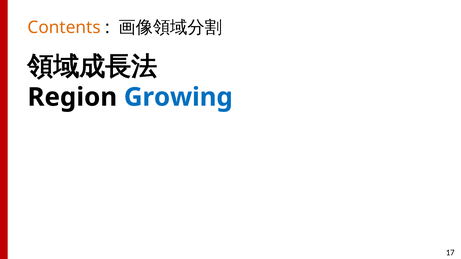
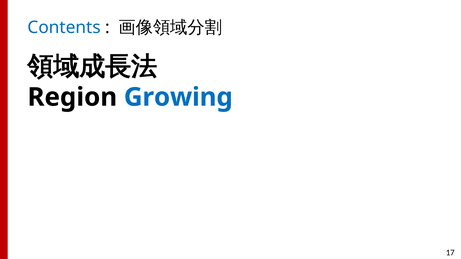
Contents colour: orange -> blue
